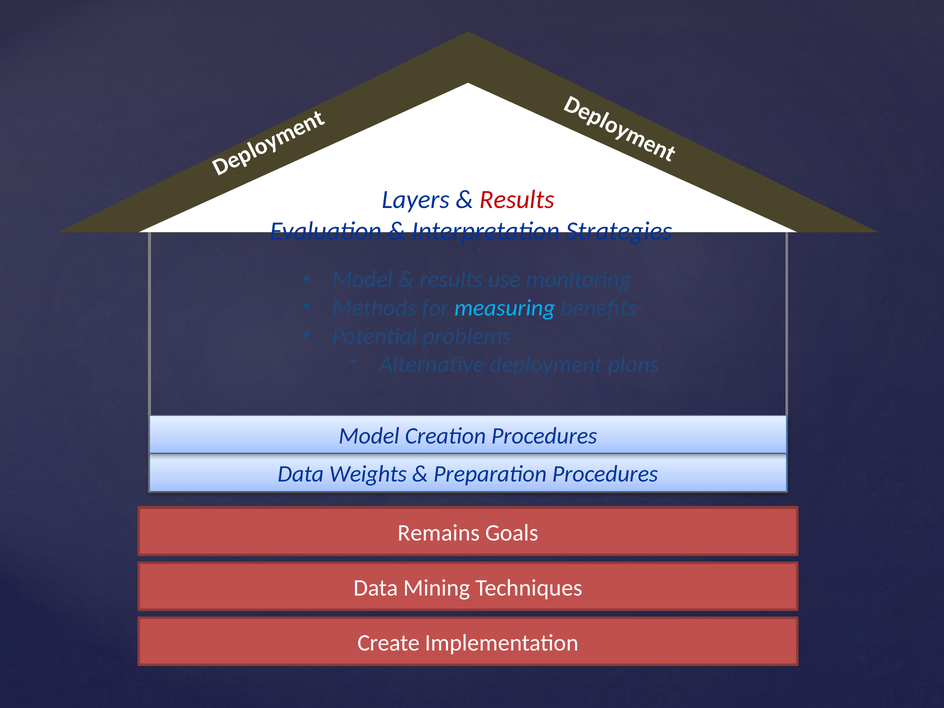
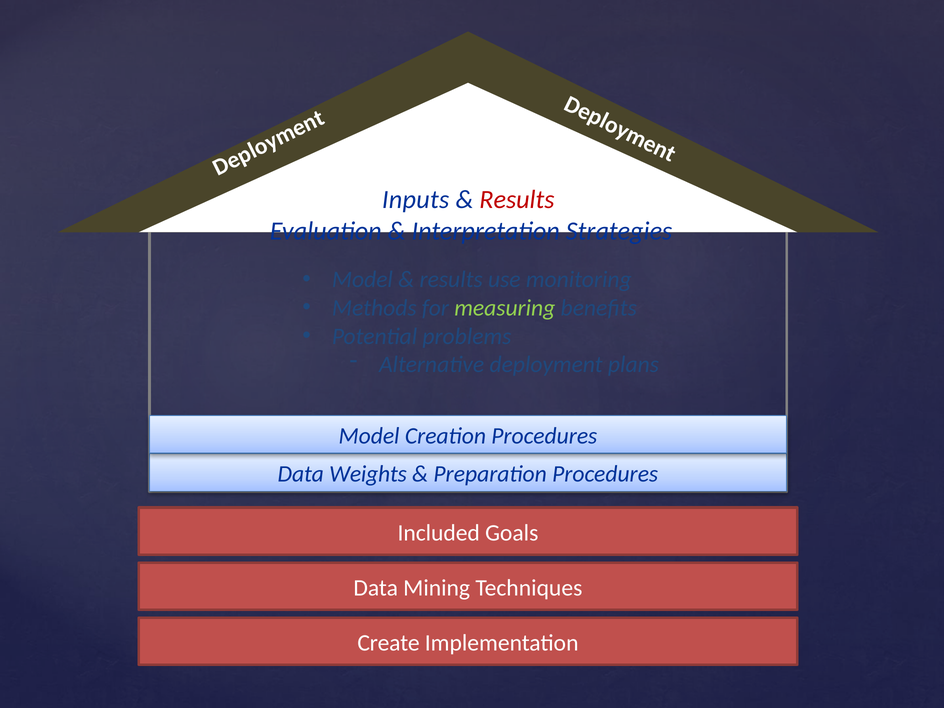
Layers: Layers -> Inputs
measuring colour: light blue -> light green
Remains: Remains -> Included
